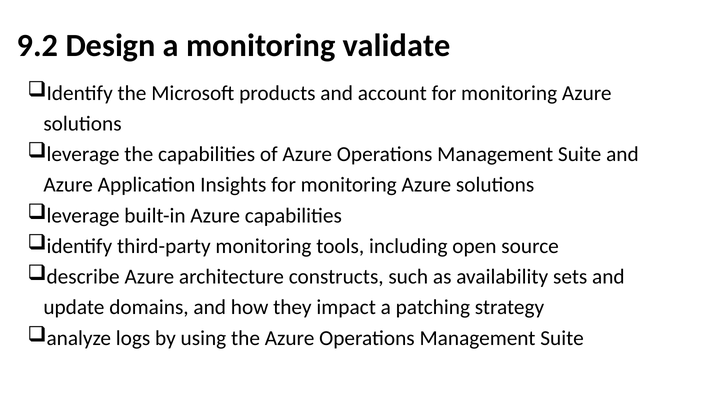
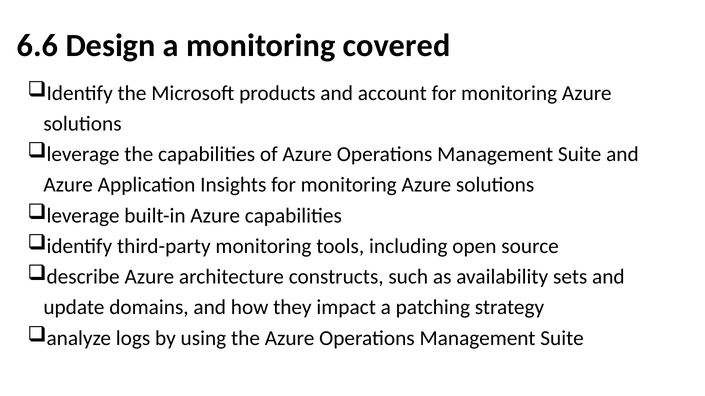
9.2: 9.2 -> 6.6
validate: validate -> covered
